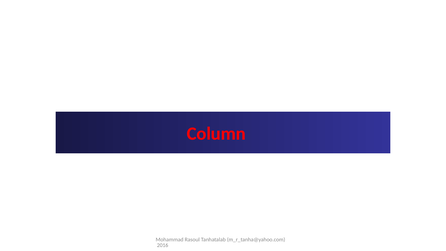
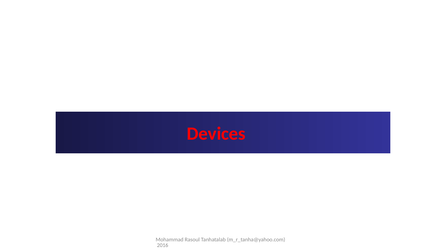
Column: Column -> Devices
